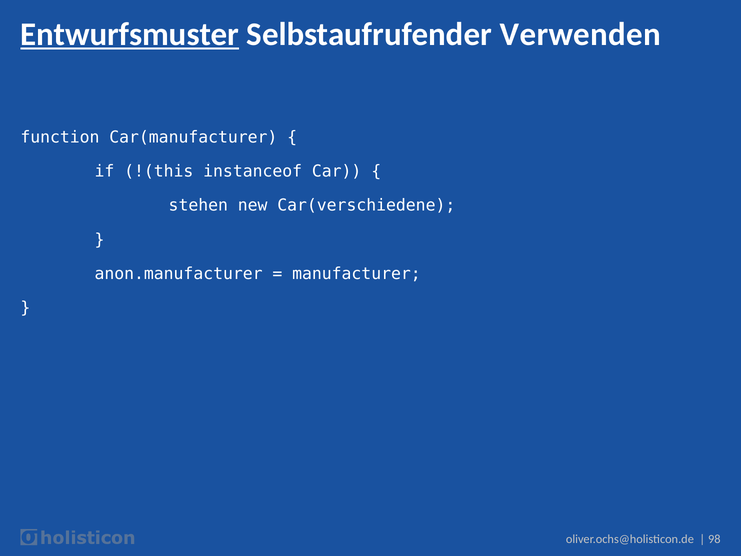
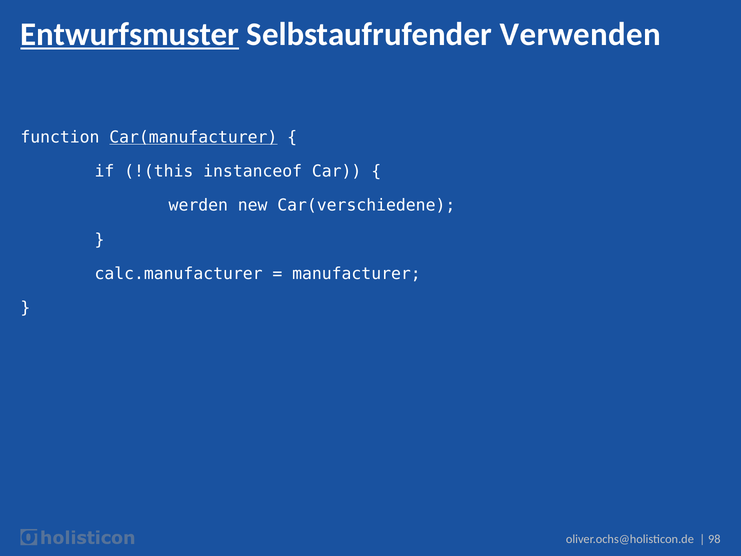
Car(manufacturer underline: none -> present
stehen: stehen -> werden
anon.manufacturer: anon.manufacturer -> calc.manufacturer
